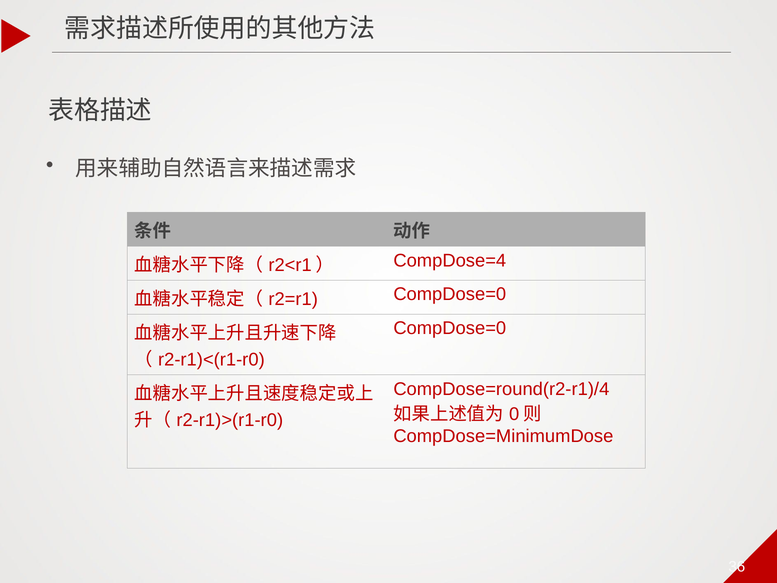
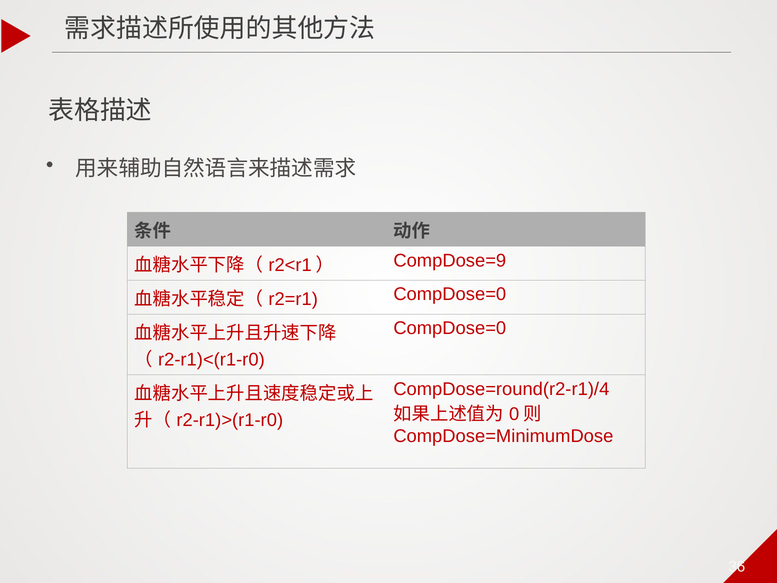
CompDose=4: CompDose=4 -> CompDose=9
